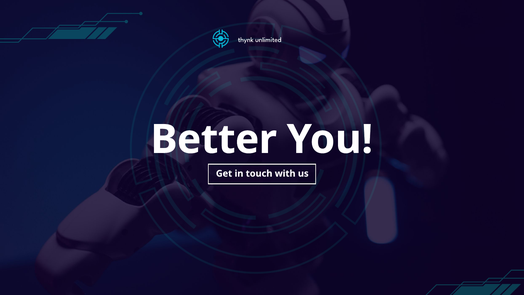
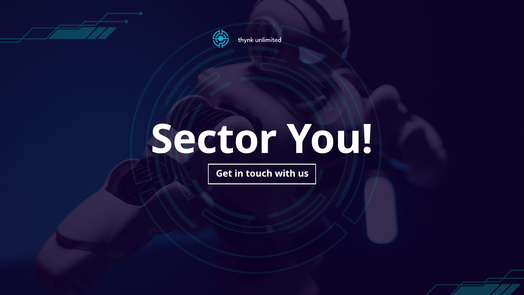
Better: Better -> Sector
